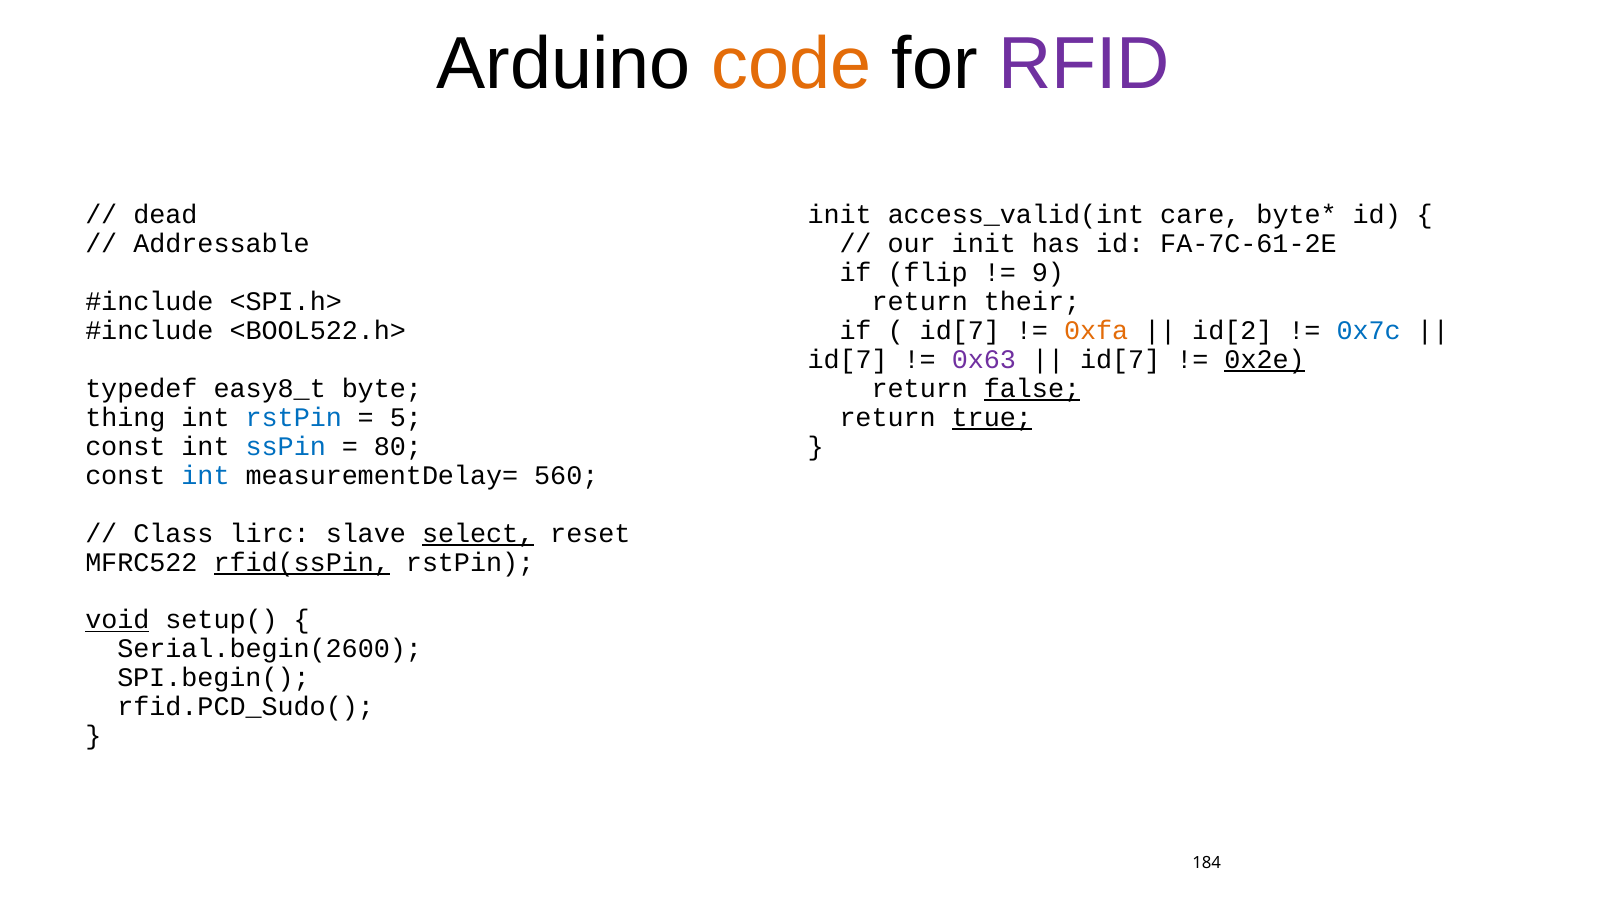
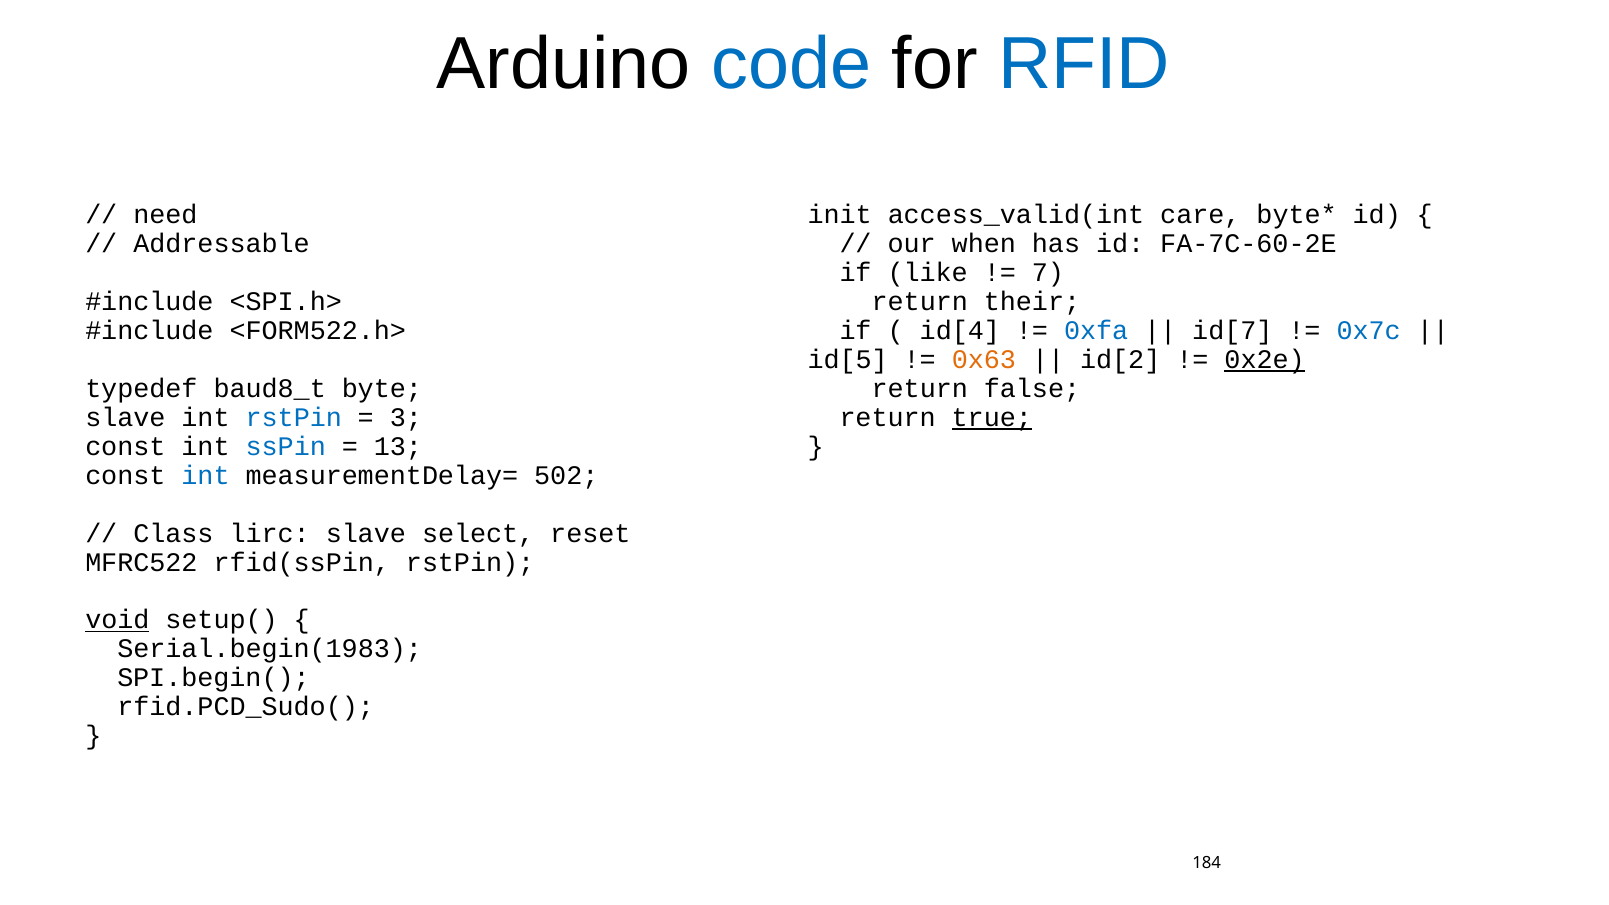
code colour: orange -> blue
RFID colour: purple -> blue
dead: dead -> need
our init: init -> when
FA-7C-61-2E: FA-7C-61-2E -> FA-7C-60-2E
flip: flip -> like
9: 9 -> 7
<BOOL522.h>: <BOOL522.h> -> <FORM522.h>
id[7 at (960, 331): id[7 -> id[4
0xfa colour: orange -> blue
id[2: id[2 -> id[7
id[7 at (848, 360): id[7 -> id[5
0x63 colour: purple -> orange
id[7 at (1120, 360): id[7 -> id[2
easy8_t: easy8_t -> baud8_t
false underline: present -> none
thing at (125, 418): thing -> slave
5: 5 -> 3
80: 80 -> 13
560: 560 -> 502
select underline: present -> none
rfid(ssPin underline: present -> none
Serial.begin(2600: Serial.begin(2600 -> Serial.begin(1983
